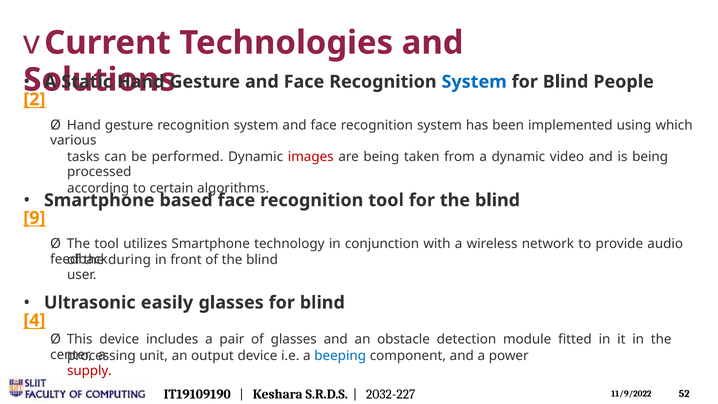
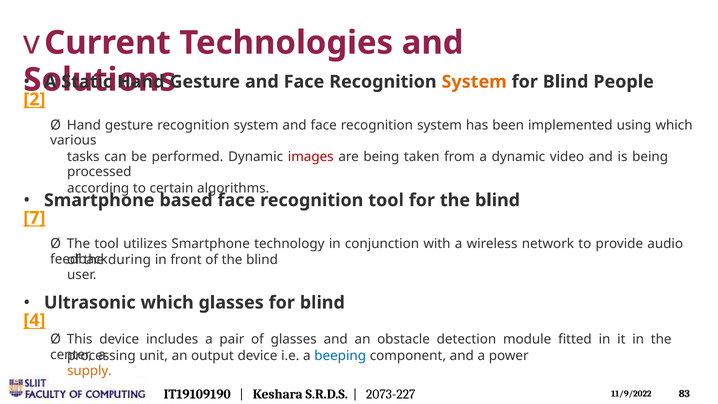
System at (474, 82) colour: blue -> orange
9: 9 -> 7
Ultrasonic easily: easily -> which
supply colour: red -> orange
2032-227: 2032-227 -> 2073-227
52: 52 -> 83
